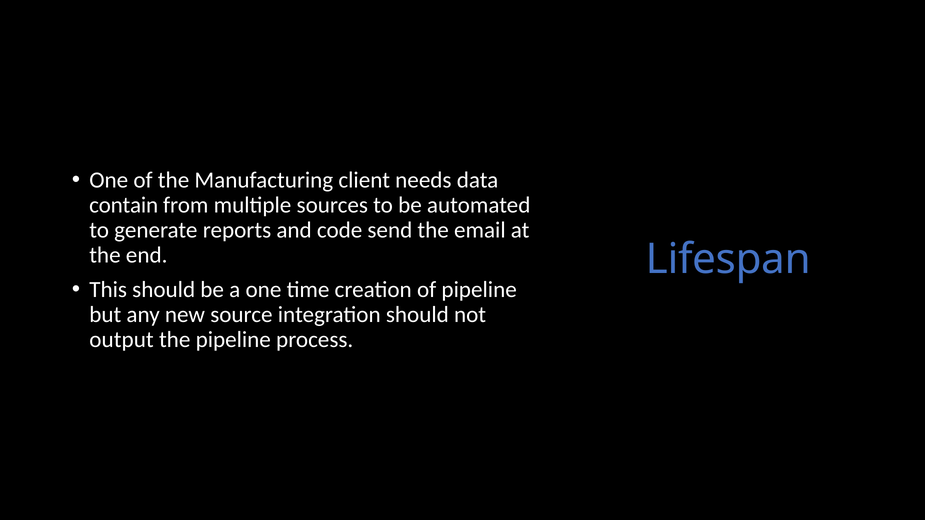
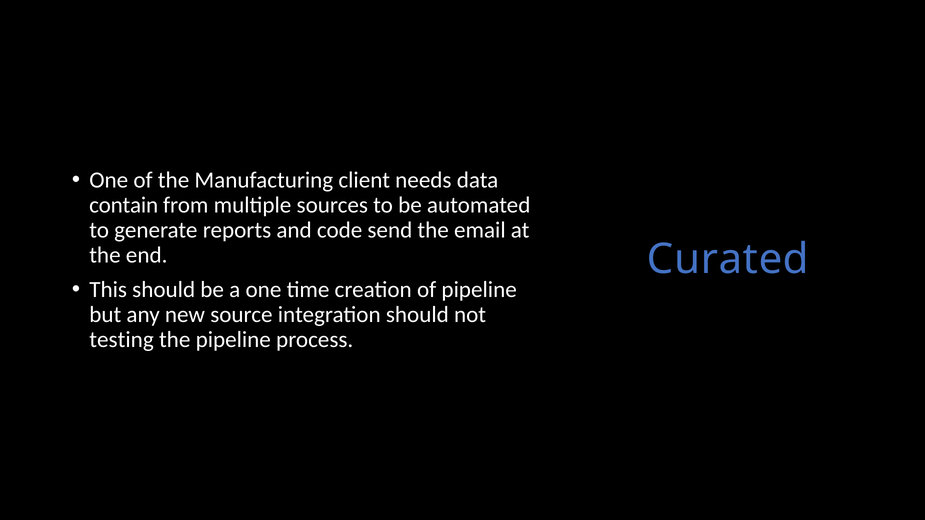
Lifespan: Lifespan -> Curated
output: output -> testing
